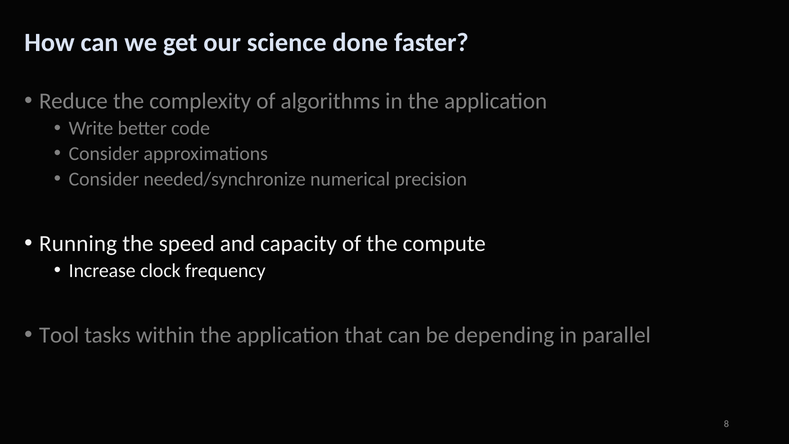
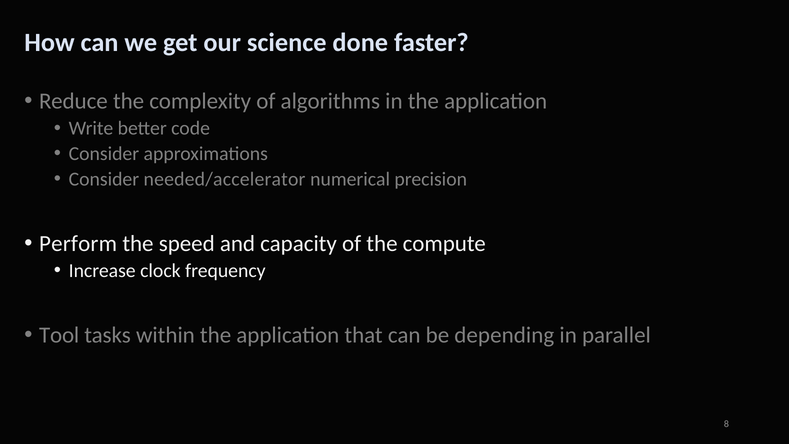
needed/synchronize: needed/synchronize -> needed/accelerator
Running: Running -> Perform
